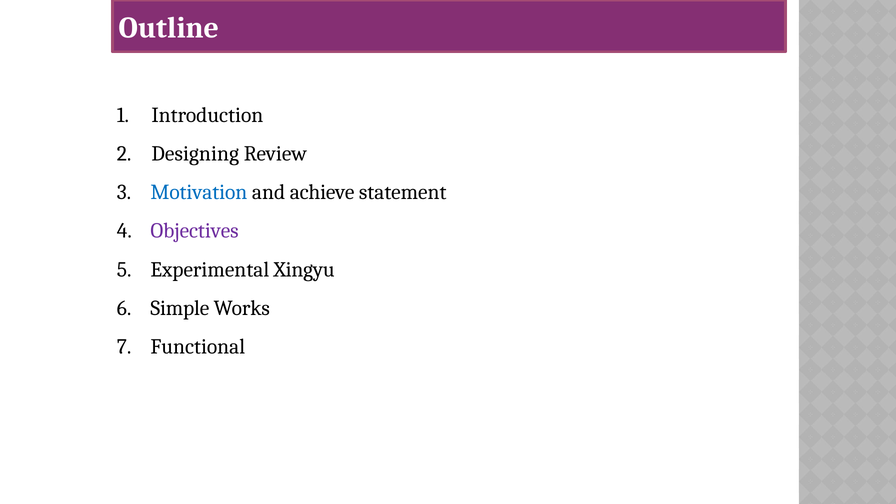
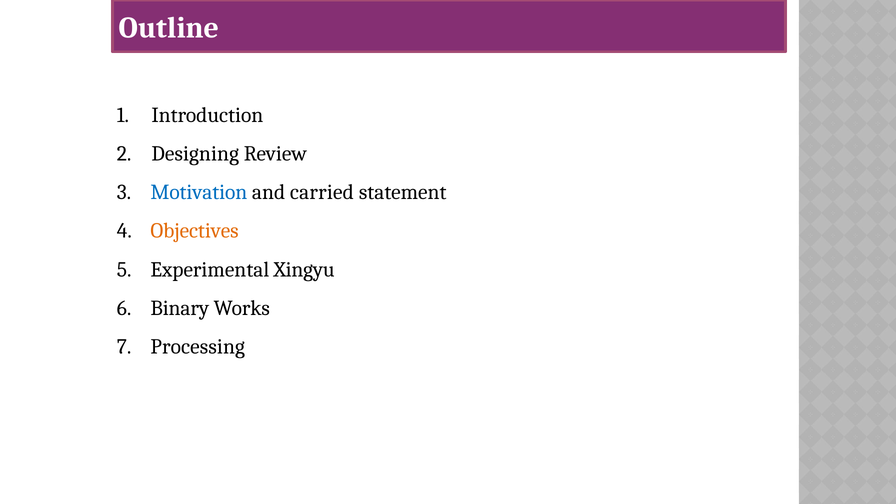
achieve: achieve -> carried
Objectives colour: purple -> orange
Simple: Simple -> Binary
Functional: Functional -> Processing
